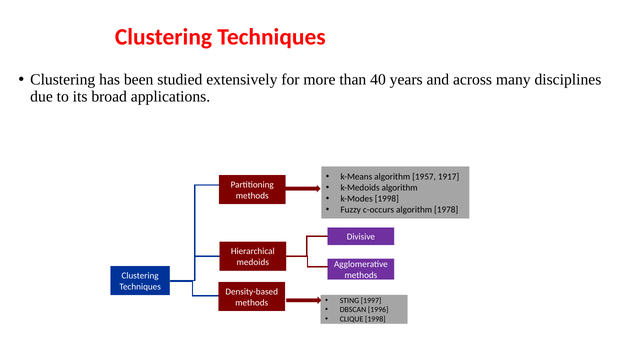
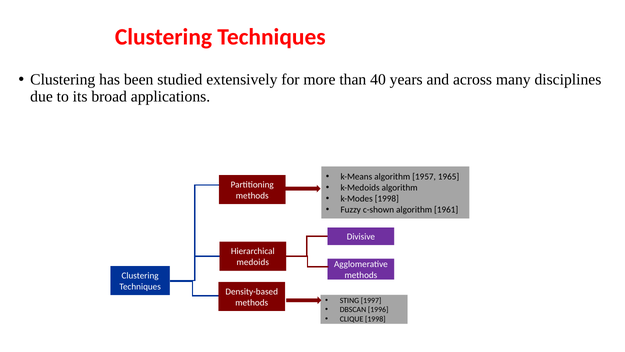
1917: 1917 -> 1965
c-occurs: c-occurs -> c-shown
1978: 1978 -> 1961
